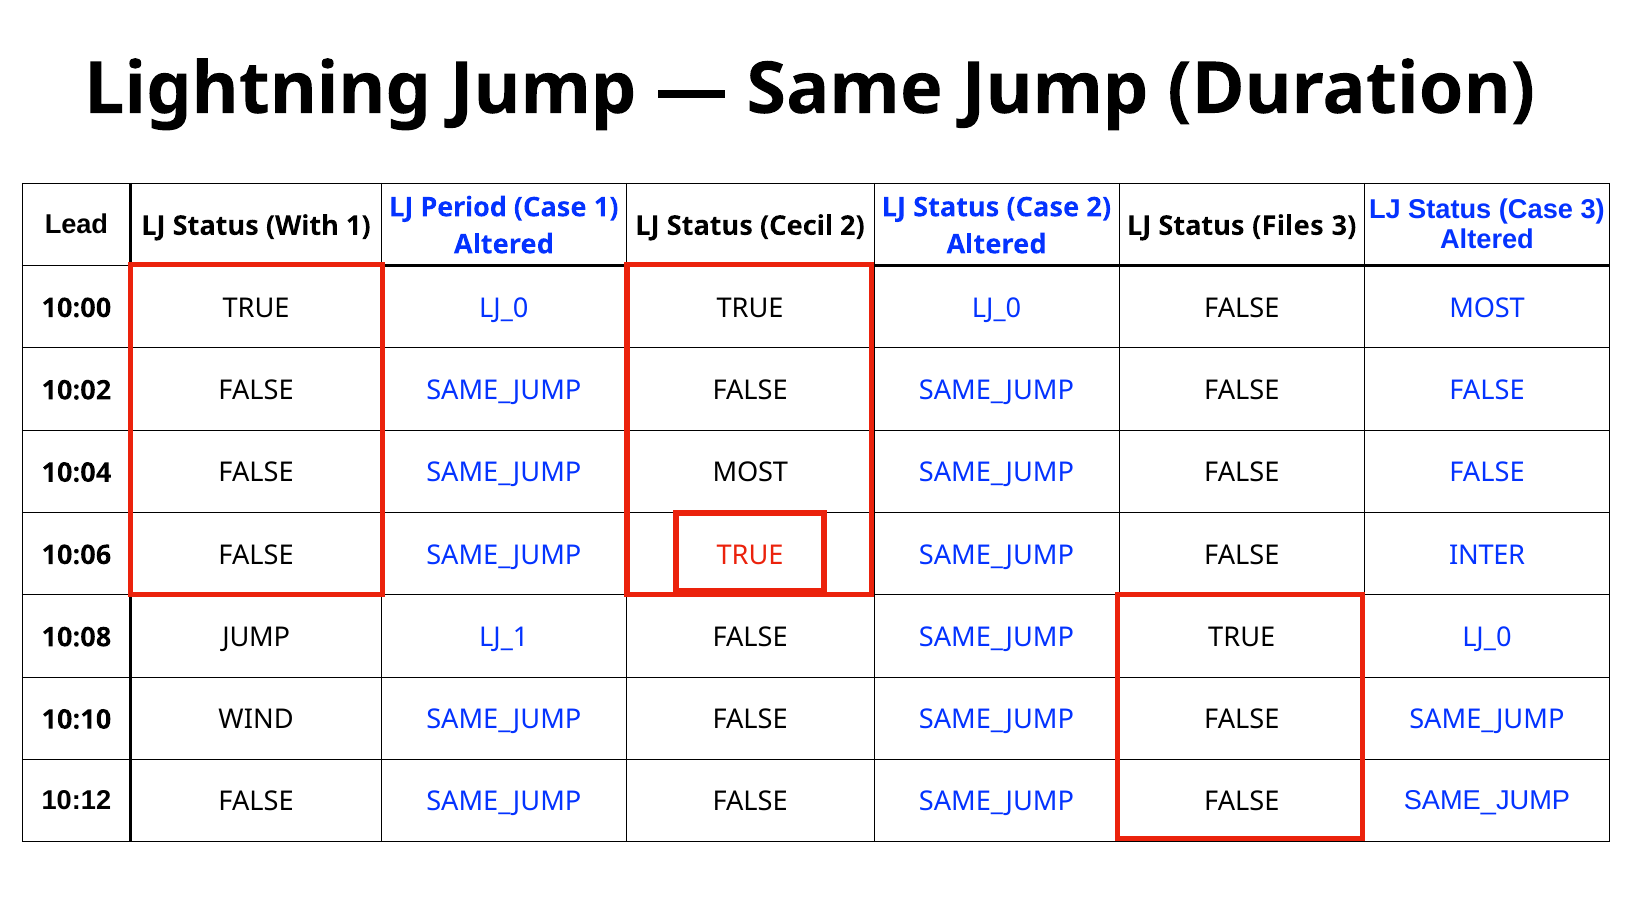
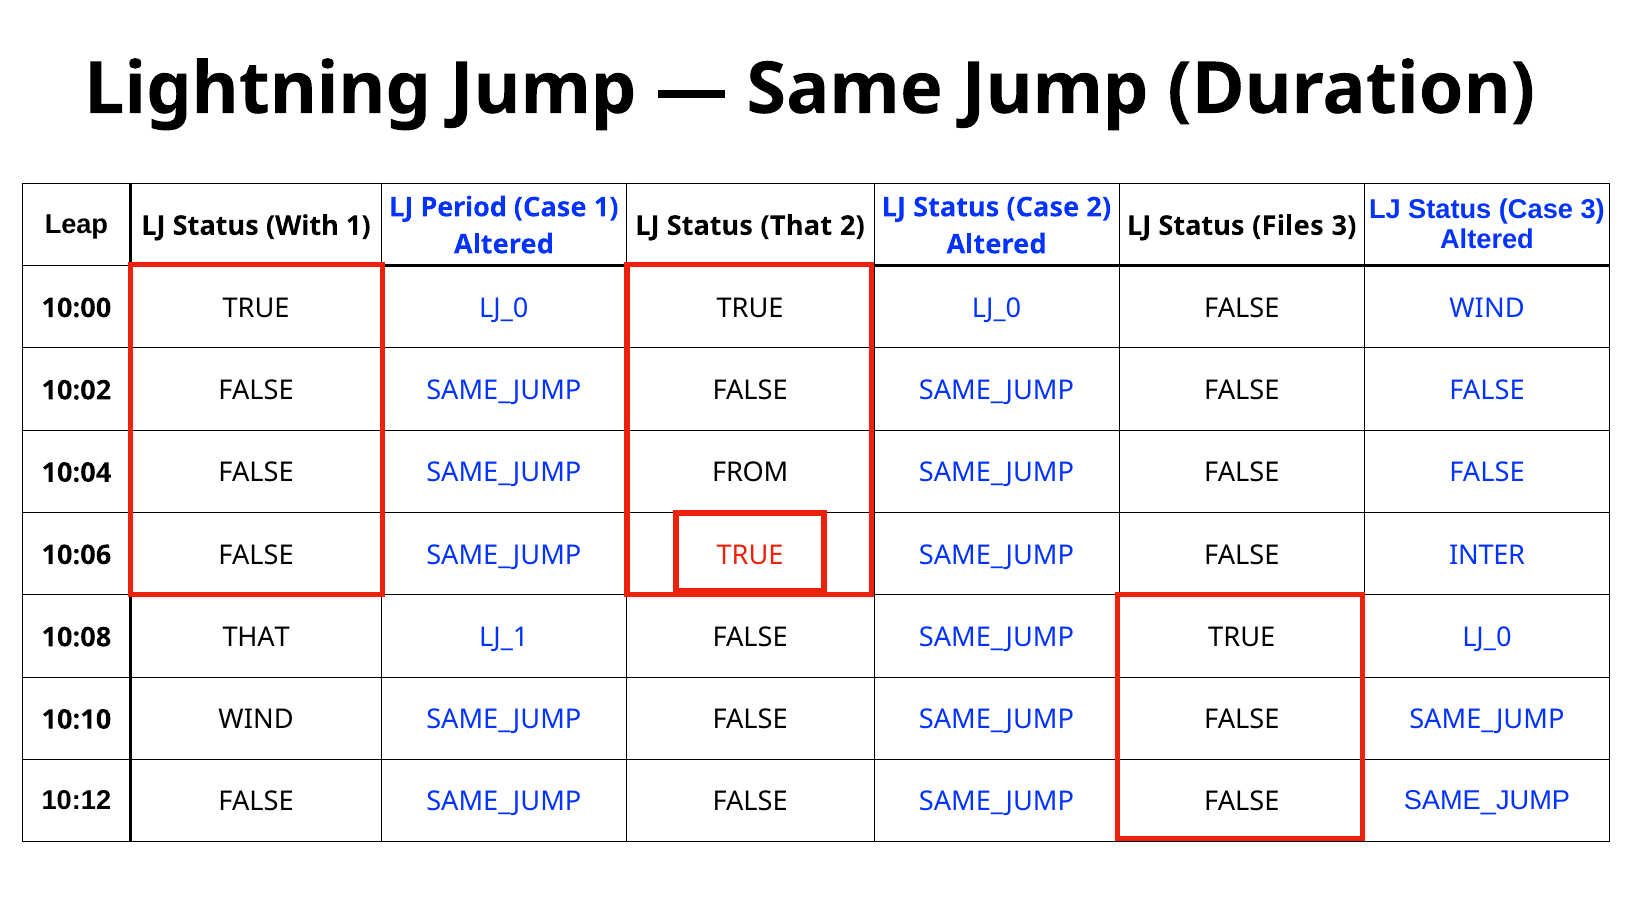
Lead: Lead -> Leap
Status Cecil: Cecil -> That
FALSE MOST: MOST -> WIND
MOST at (750, 473): MOST -> FROM
10:08 JUMP: JUMP -> THAT
